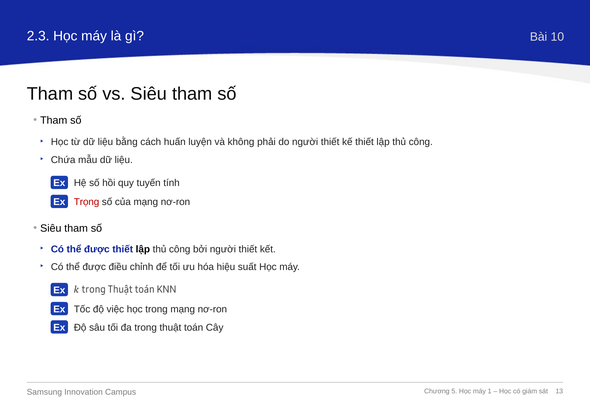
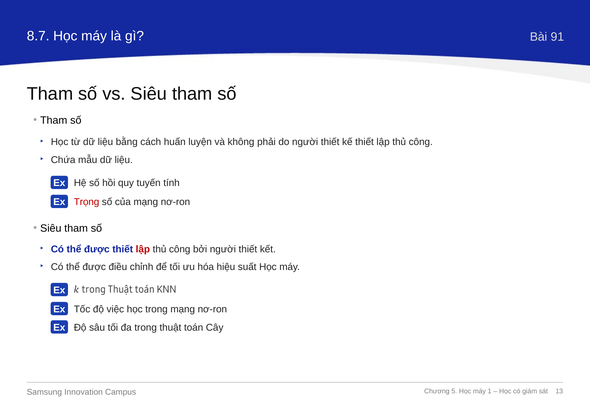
2.3: 2.3 -> 8.7
10: 10 -> 91
lập at (143, 249) colour: black -> red
